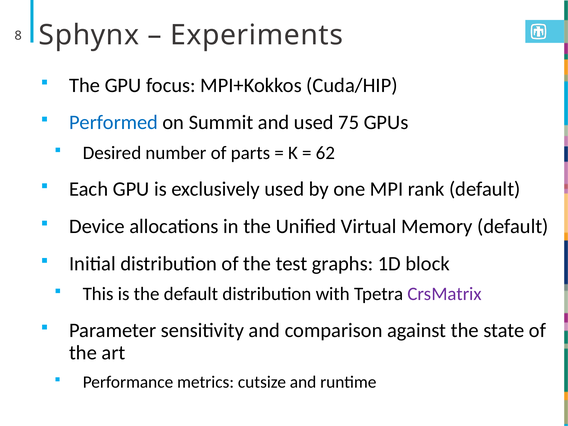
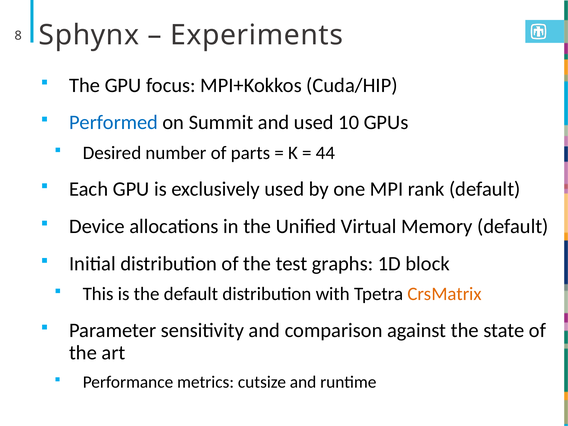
75: 75 -> 10
62: 62 -> 44
CrsMatrix colour: purple -> orange
